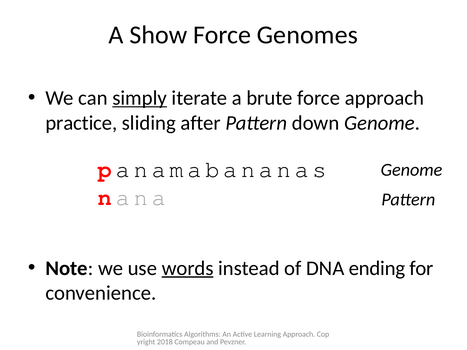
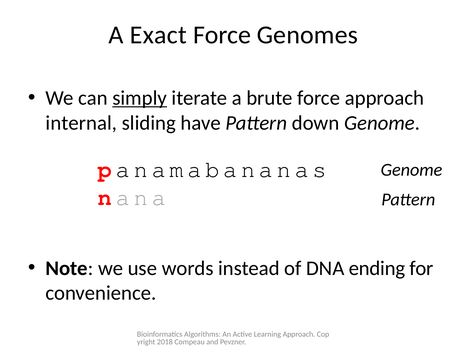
Show: Show -> Exact
practice: practice -> internal
after: after -> have
words underline: present -> none
